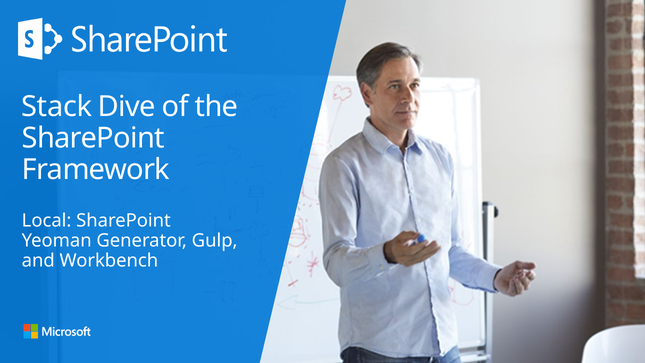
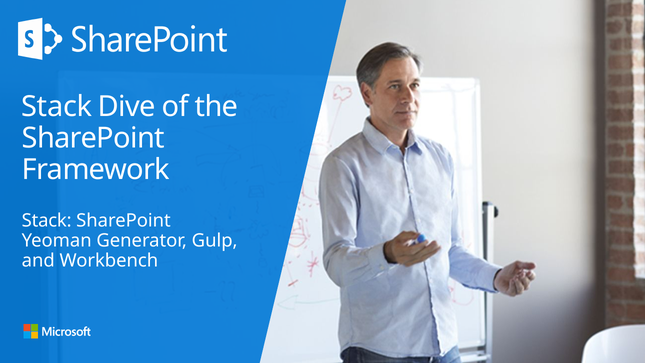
Local at (47, 221): Local -> Stack
